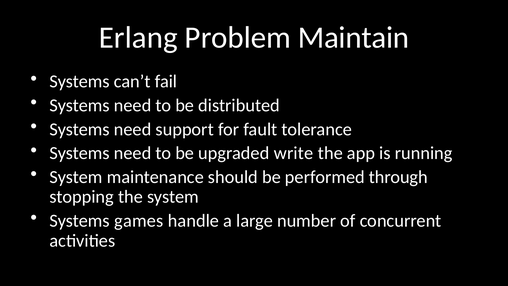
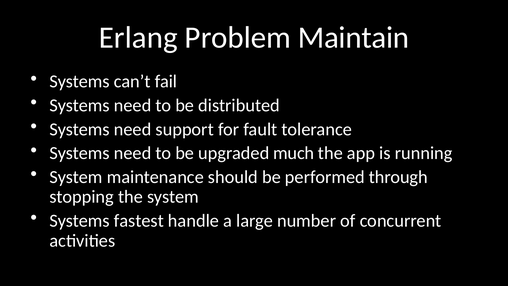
write: write -> much
games: games -> fastest
